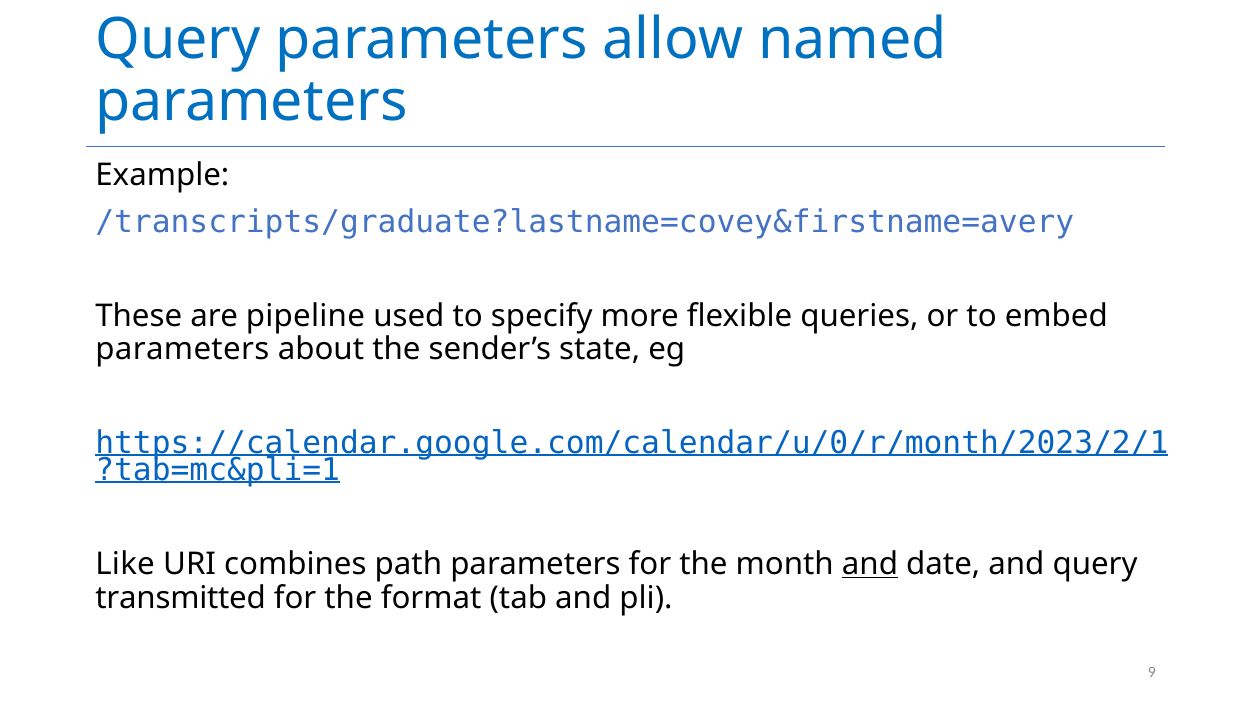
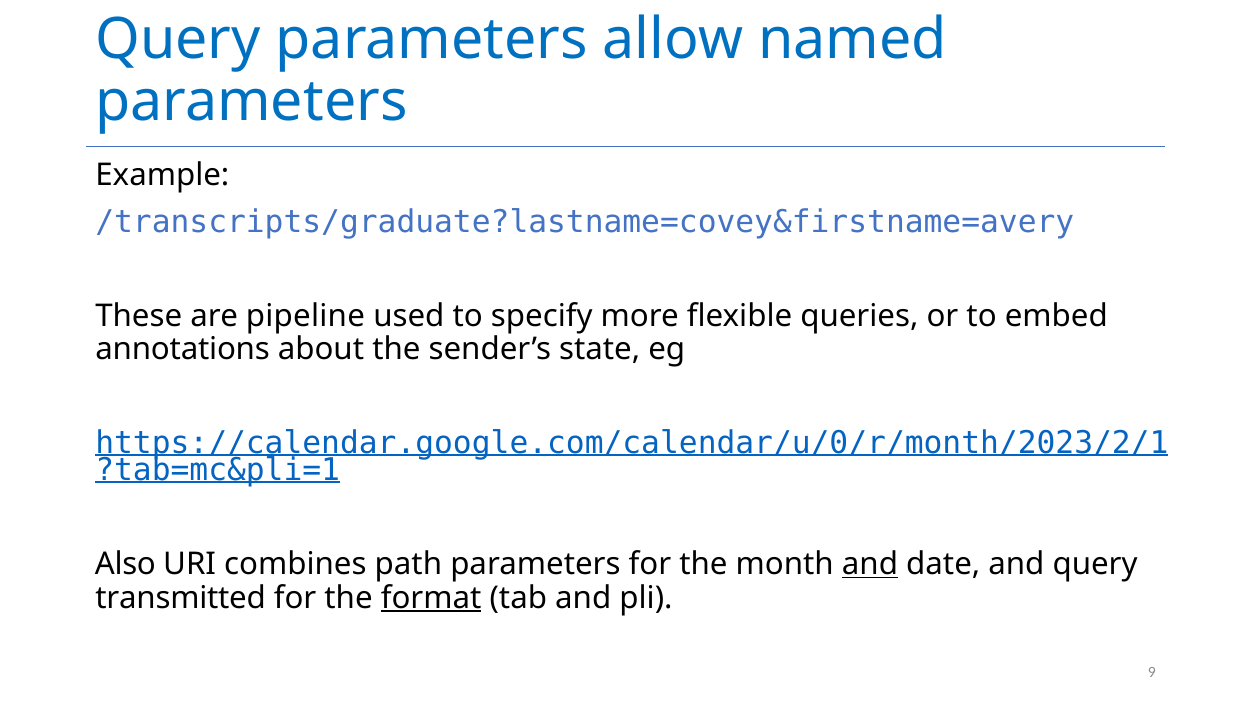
parameters at (182, 349): parameters -> annotations
Like: Like -> Also
format underline: none -> present
